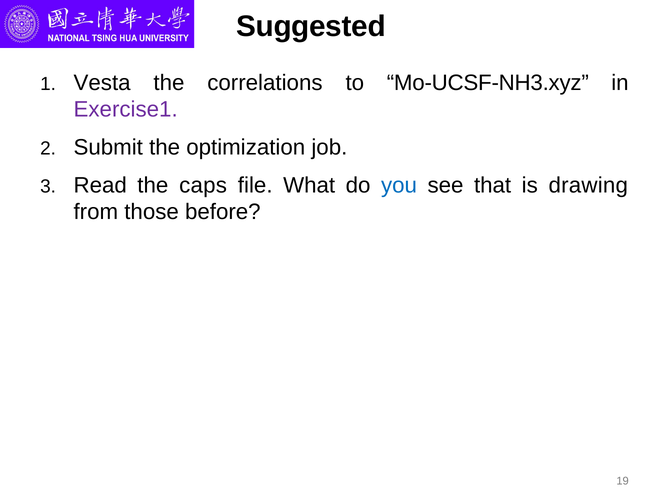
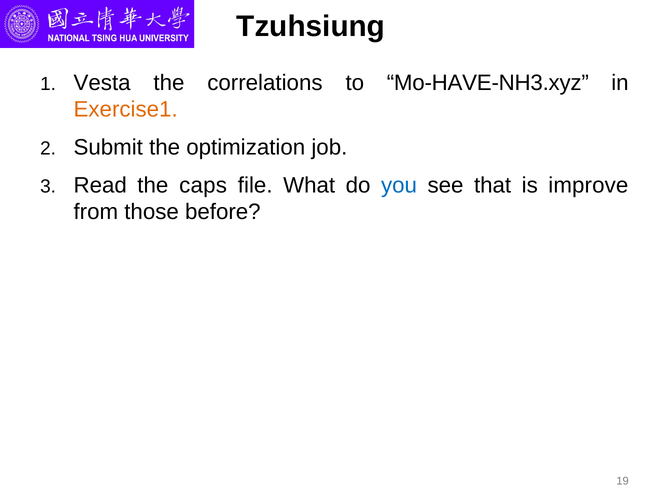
Suggested: Suggested -> Tzuhsiung
Mo-UCSF-NH3.xyz: Mo-UCSF-NH3.xyz -> Mo-HAVE-NH3.xyz
Exercise1 colour: purple -> orange
drawing: drawing -> improve
